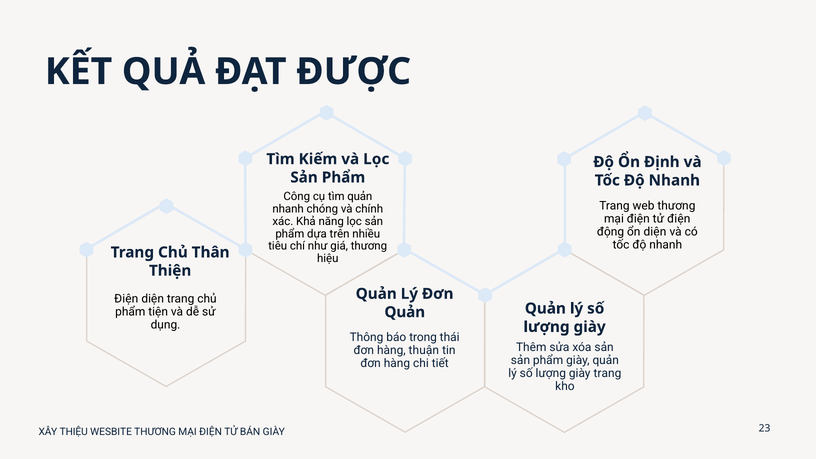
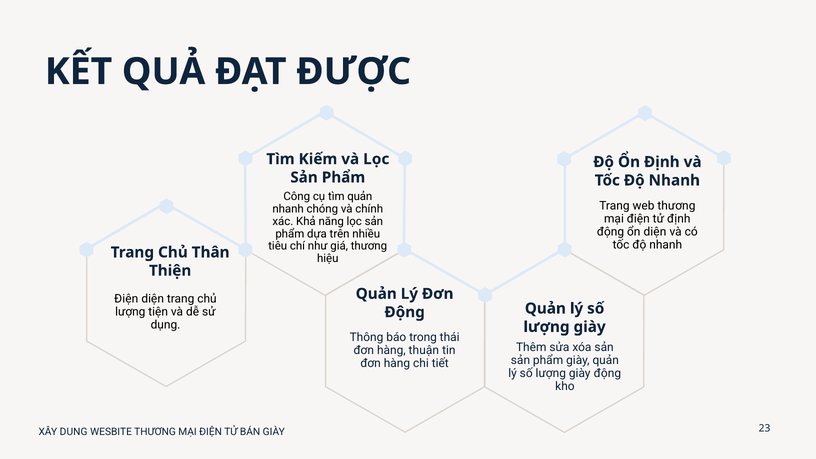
tử điện: điện -> định
phẩm at (130, 312): phẩm -> lượng
Quản at (405, 312): Quản -> Động
giày trang: trang -> động
THIỆU: THIỆU -> DUNG
